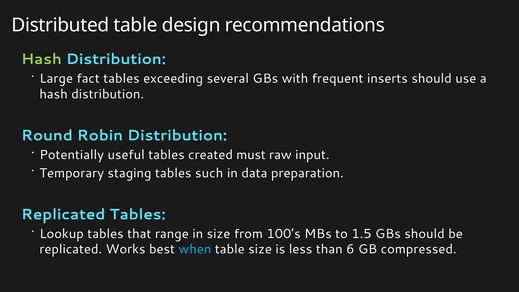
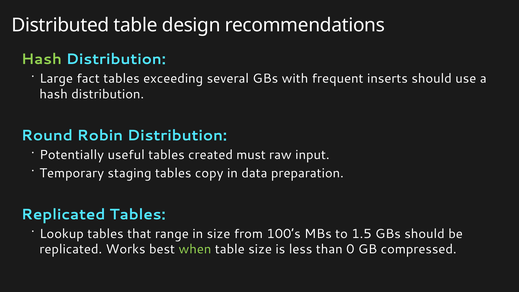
such: such -> copy
when colour: light blue -> light green
6: 6 -> 0
